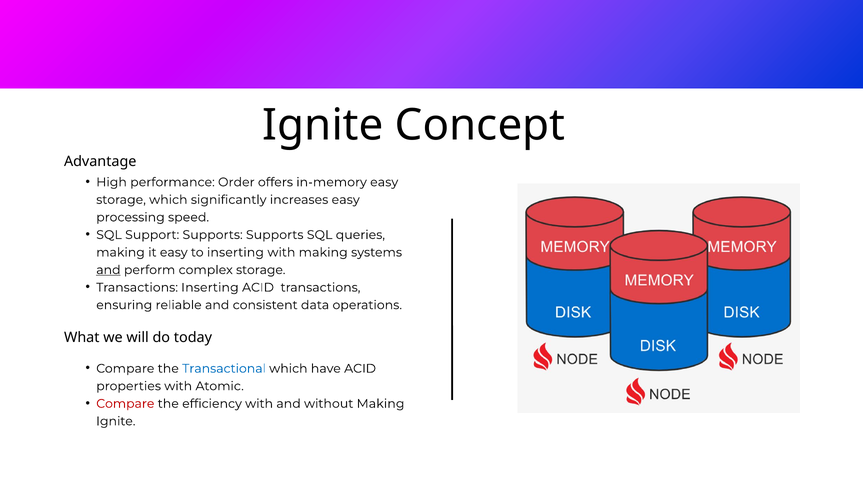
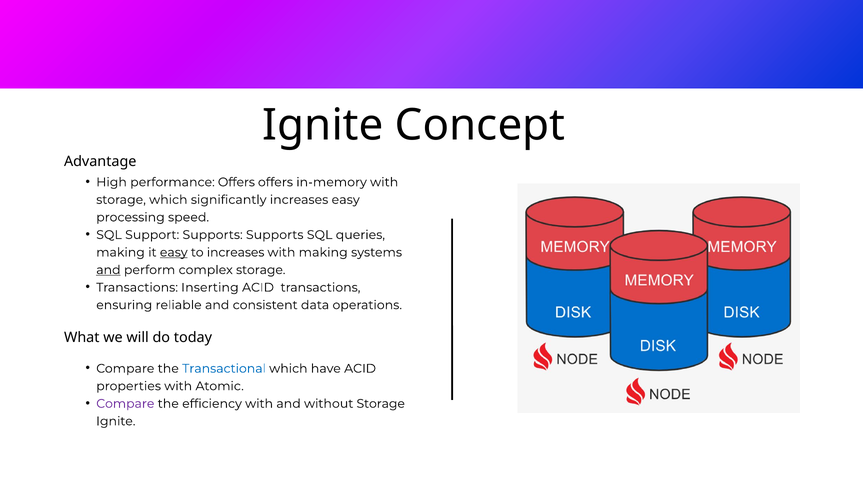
performance Order: Order -> Offers
in-memory easy: easy -> with
easy at (174, 253) underline: none -> present
to inserting: inserting -> increases
Compare at (125, 404) colour: red -> purple
without Making: Making -> Storage
